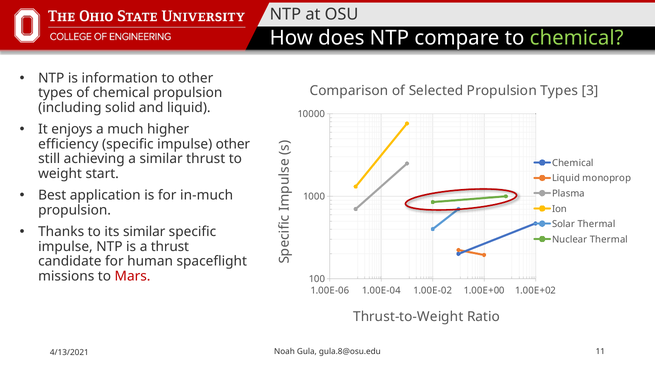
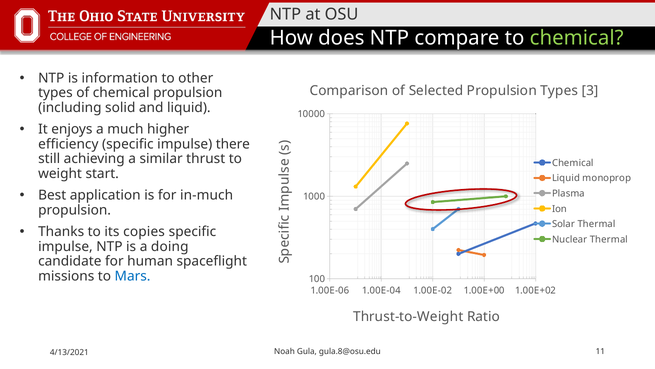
impulse other: other -> there
its similar: similar -> copies
a thrust: thrust -> doing
Mars colour: red -> blue
